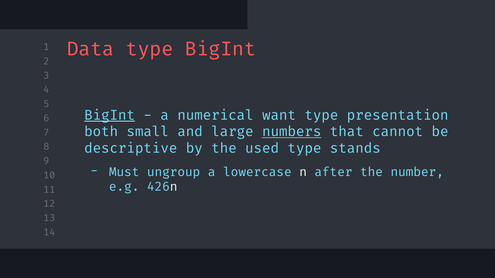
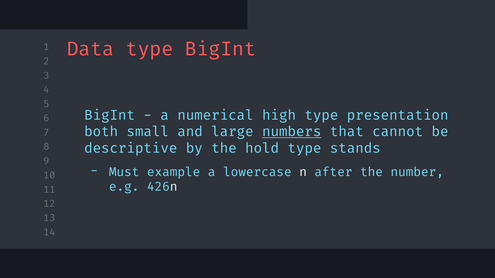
BigInt at (110, 115) underline: present -> none
want: want -> high
used: used -> hold
ungroup: ungroup -> example
